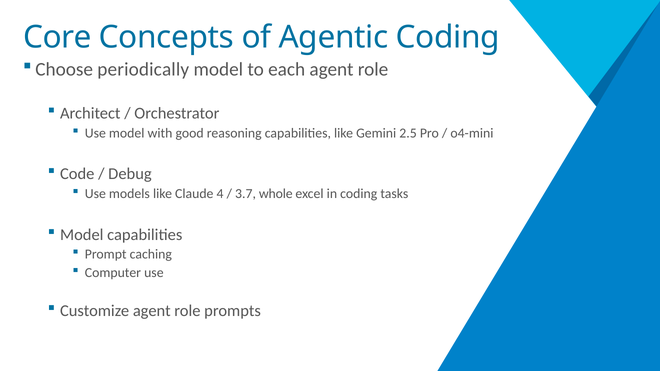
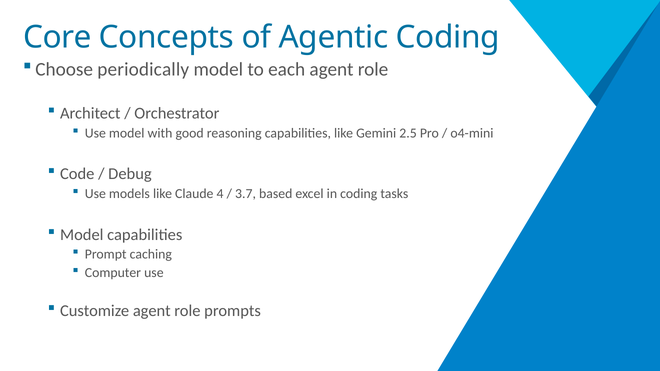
whole: whole -> based
